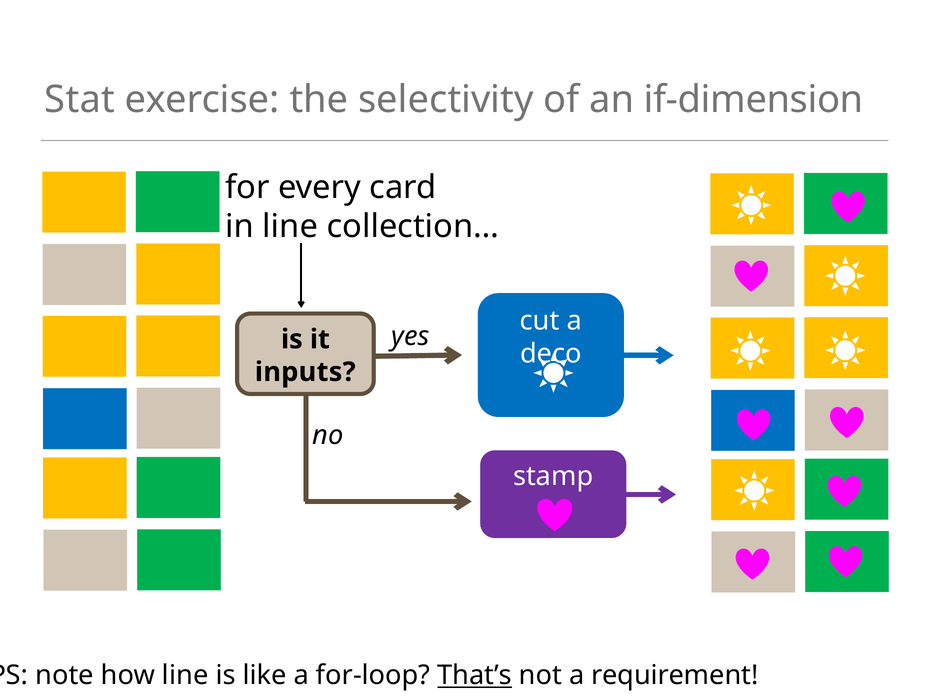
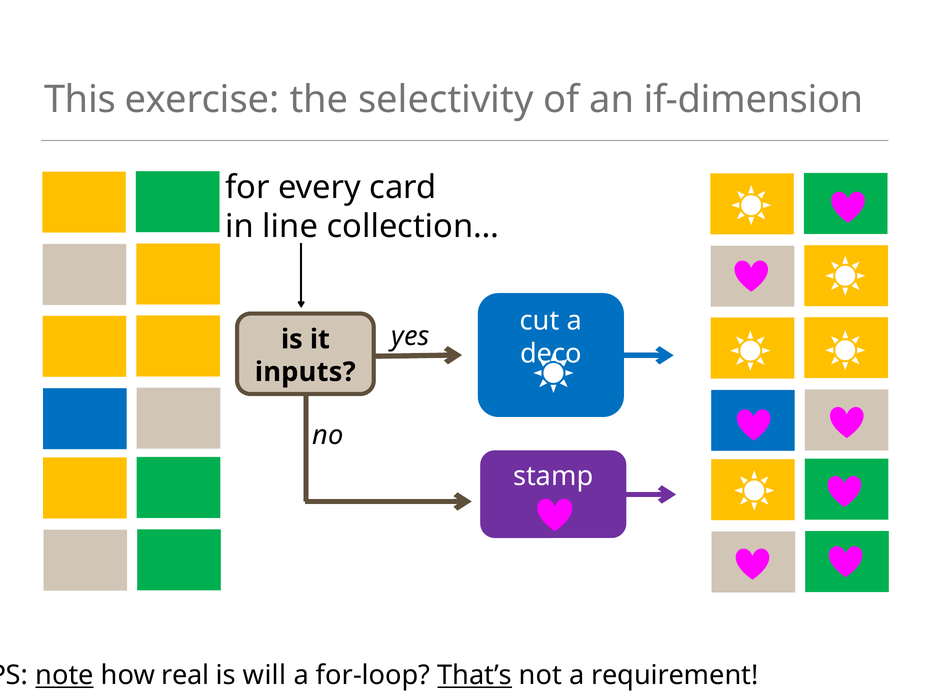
Stat: Stat -> This
note underline: none -> present
how line: line -> real
like: like -> will
